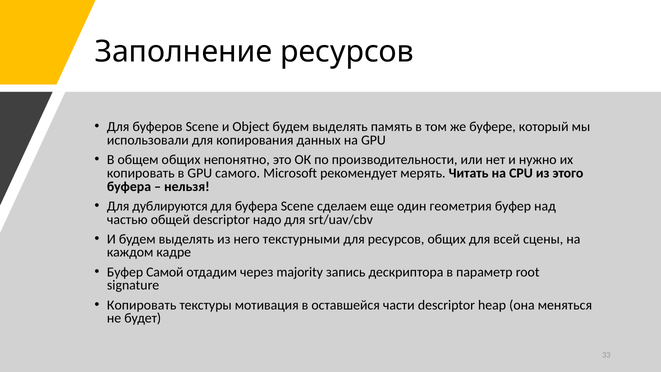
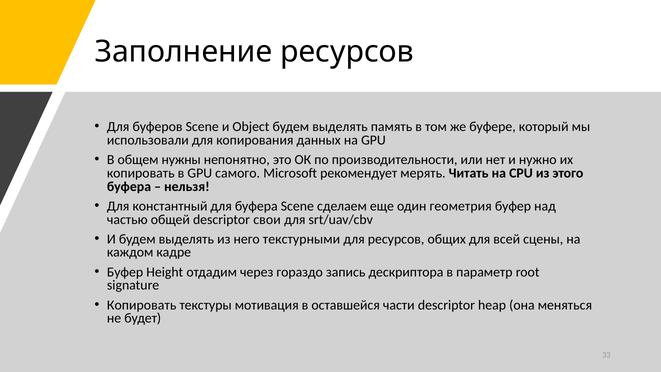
общем общих: общих -> нужны
дублируются: дублируются -> константный
надо: надо -> свои
Самой: Самой -> Height
majority: majority -> гораздо
